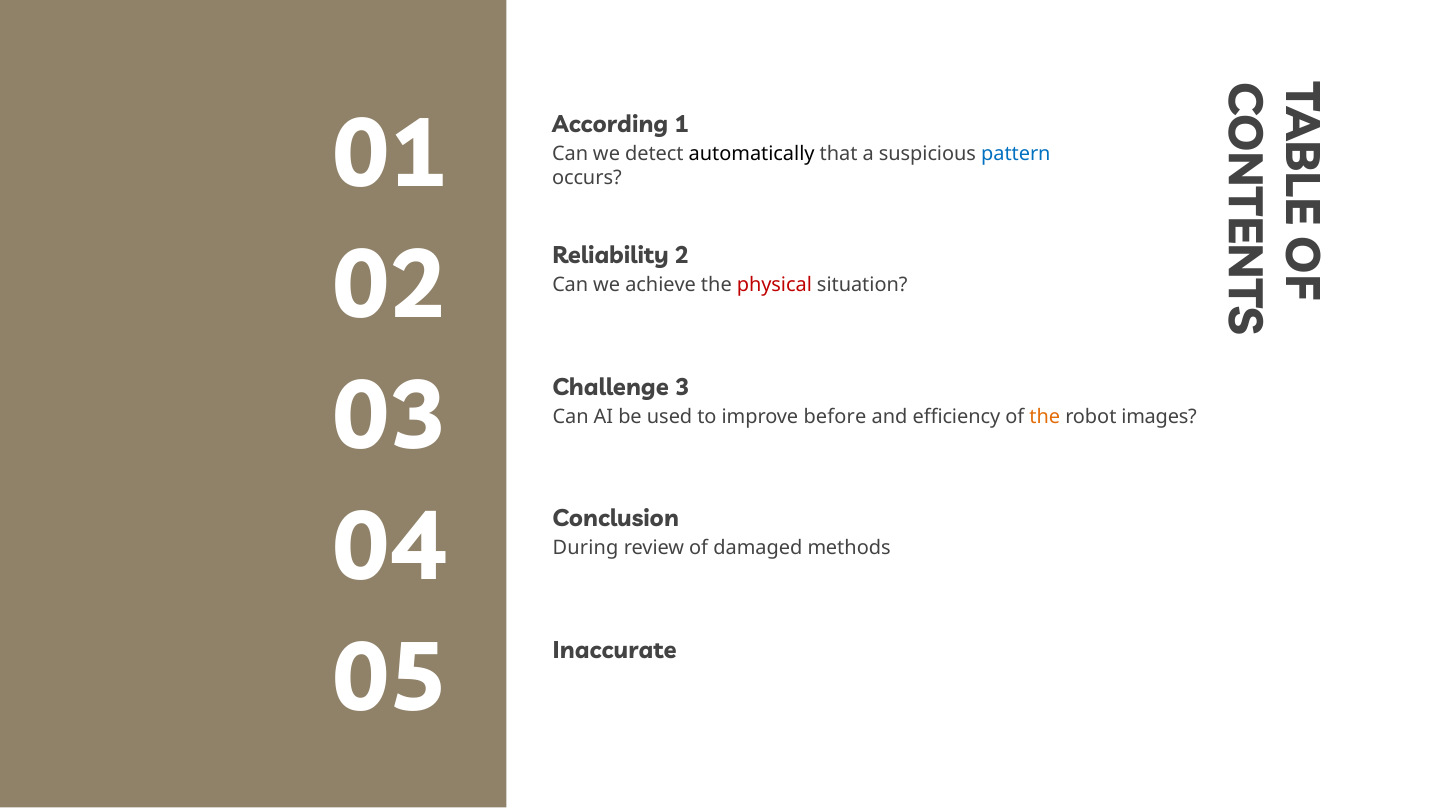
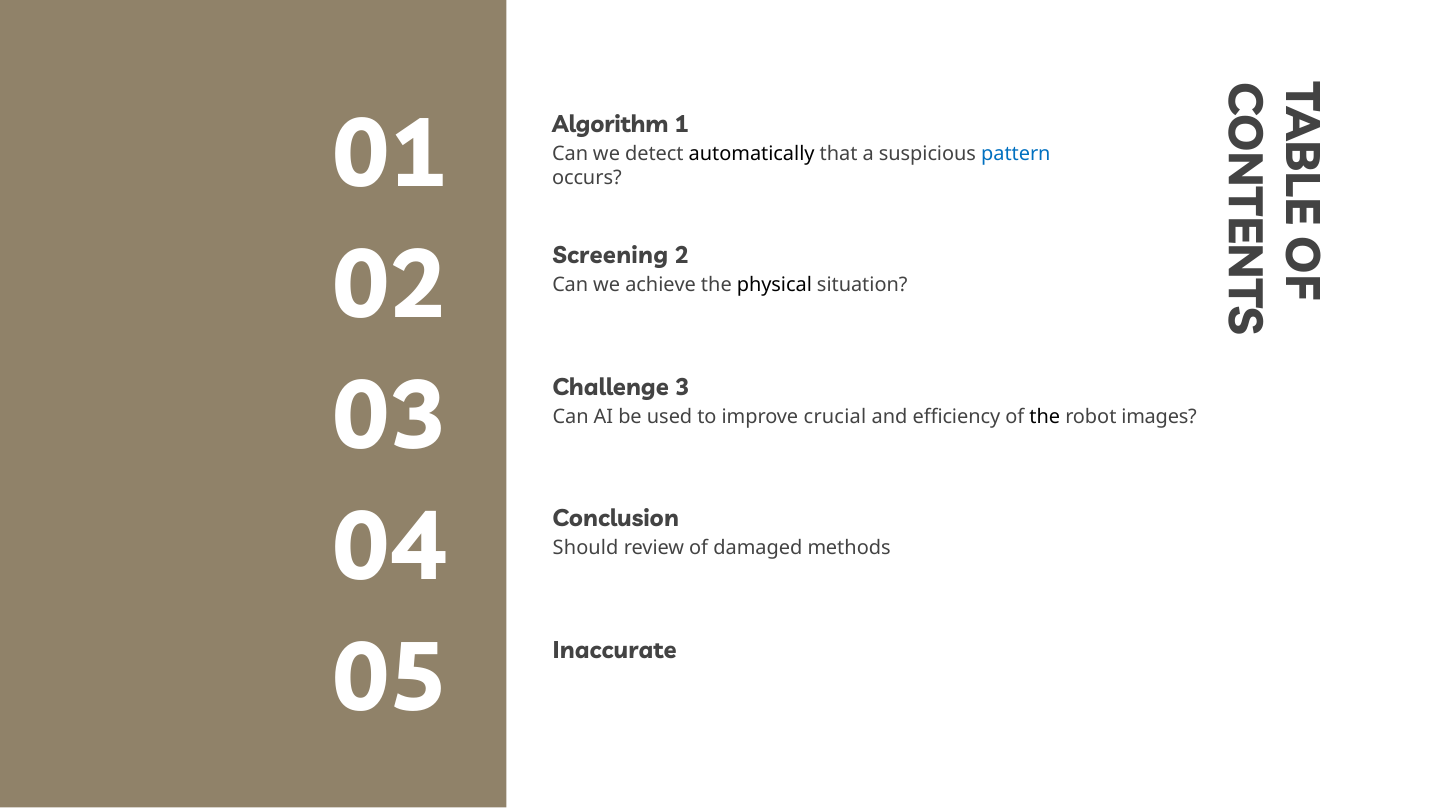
According: According -> Algorithm
Reliability: Reliability -> Screening
physical colour: red -> black
before: before -> crucial
the at (1045, 416) colour: orange -> black
During: During -> Should
